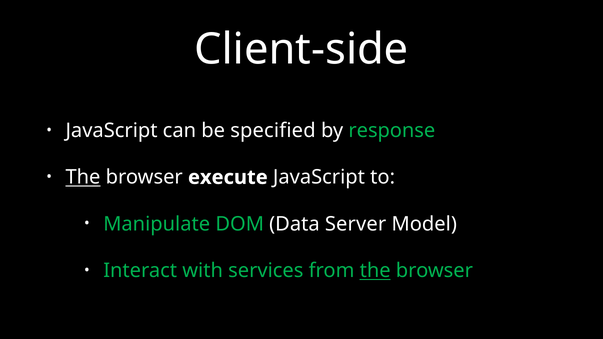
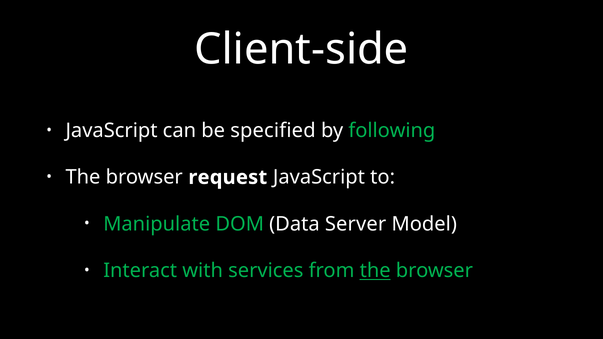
response: response -> following
The at (83, 177) underline: present -> none
execute: execute -> request
